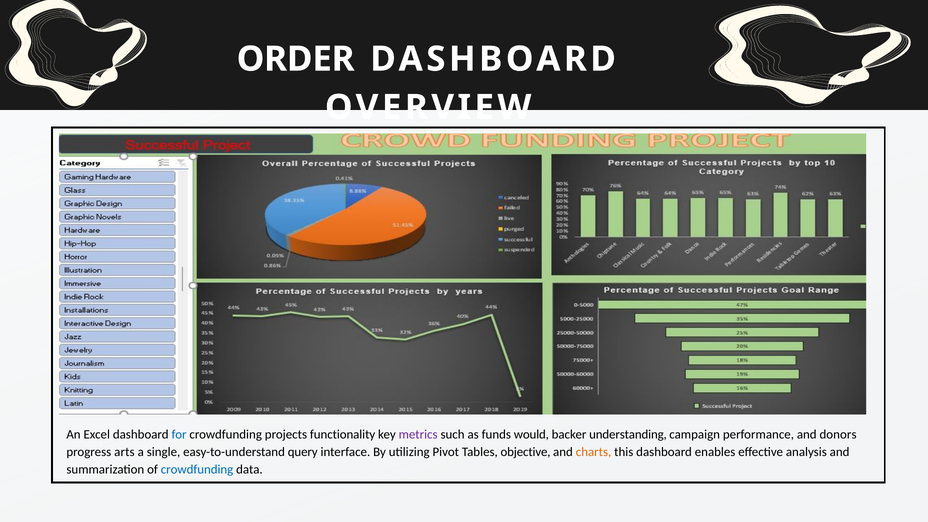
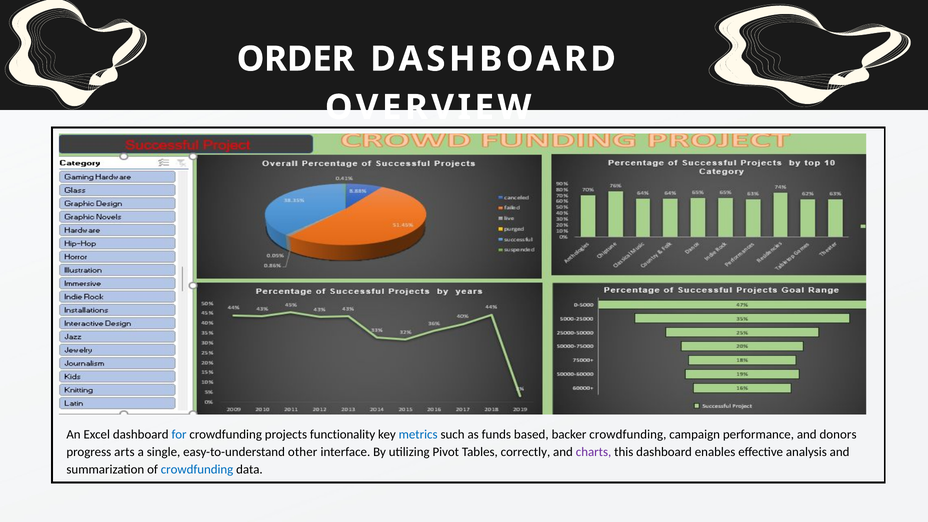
metrics colour: purple -> blue
would: would -> based
backer understanding: understanding -> crowdfunding
query: query -> other
objective: objective -> correctly
charts colour: orange -> purple
